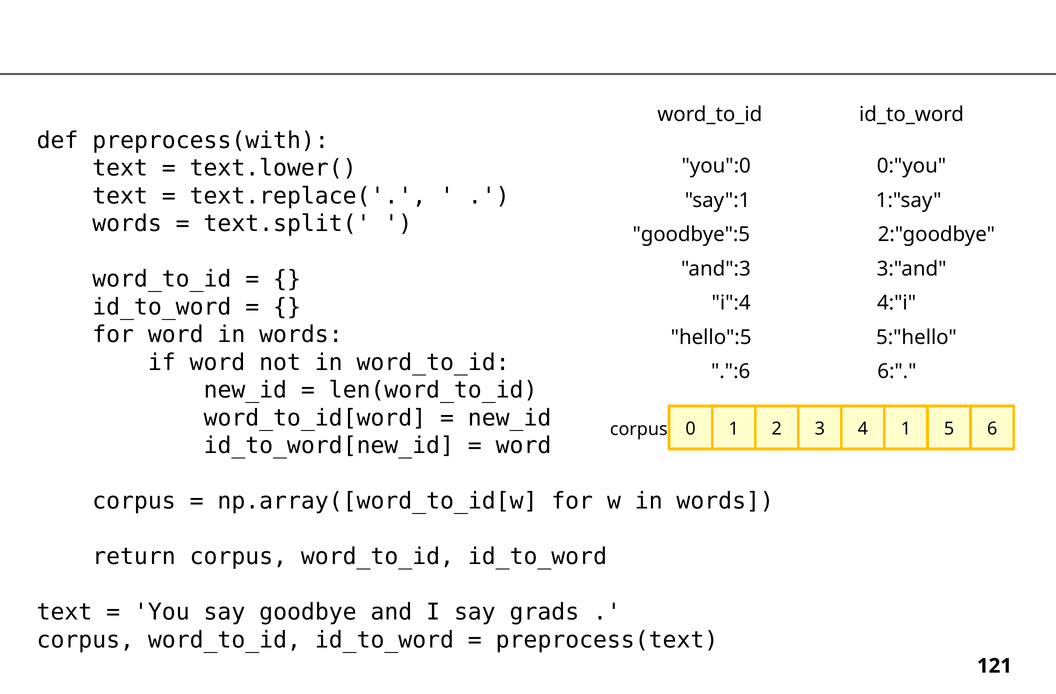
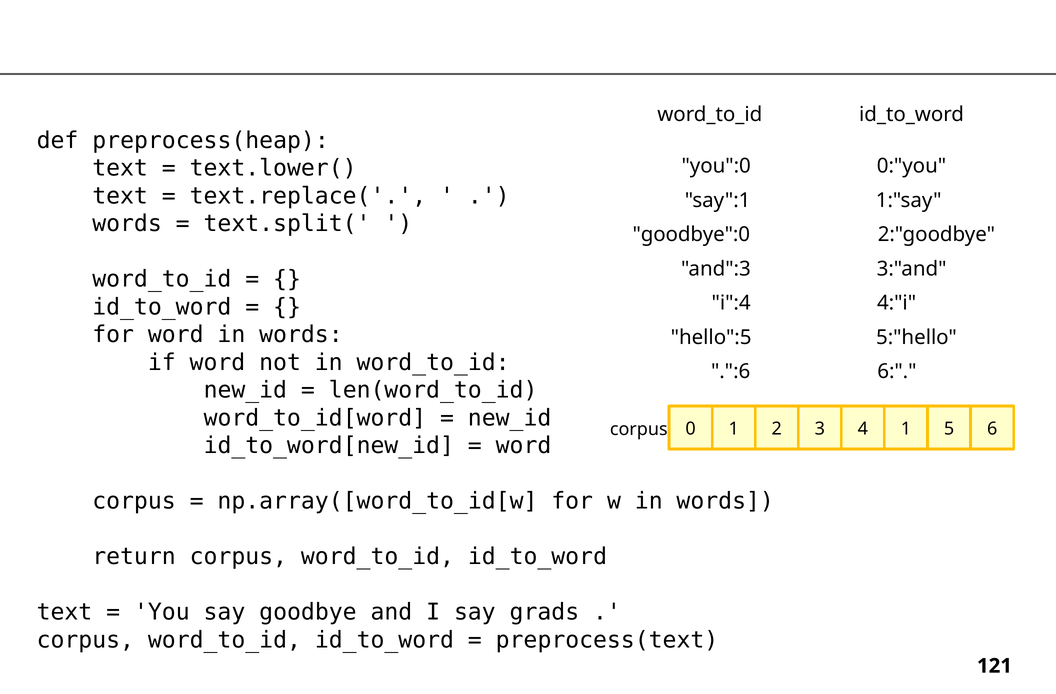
preprocess(with: preprocess(with -> preprocess(heap
goodbye":5: goodbye":5 -> goodbye":0
